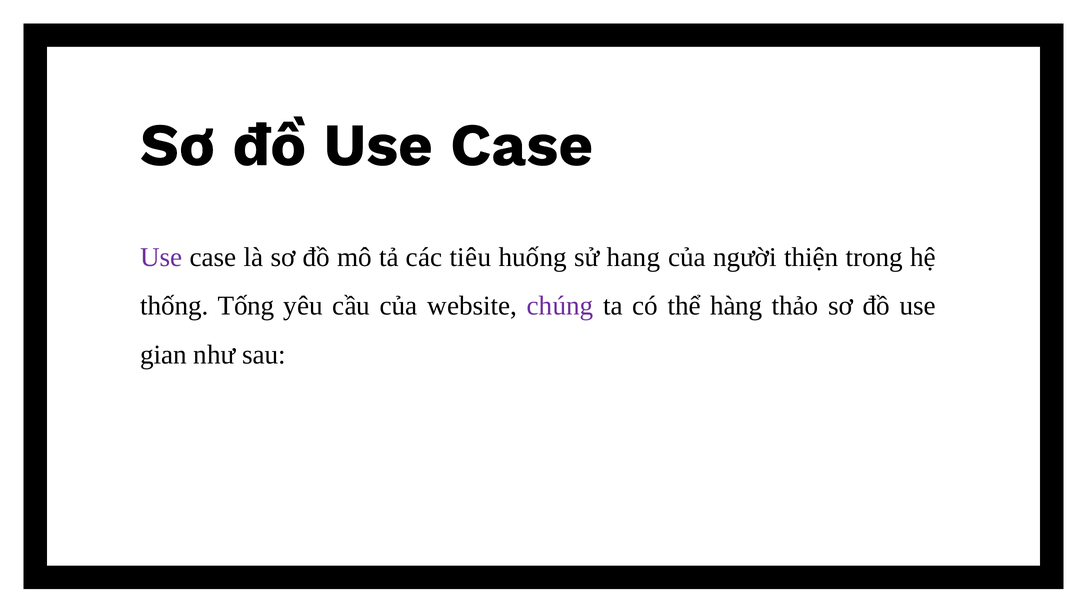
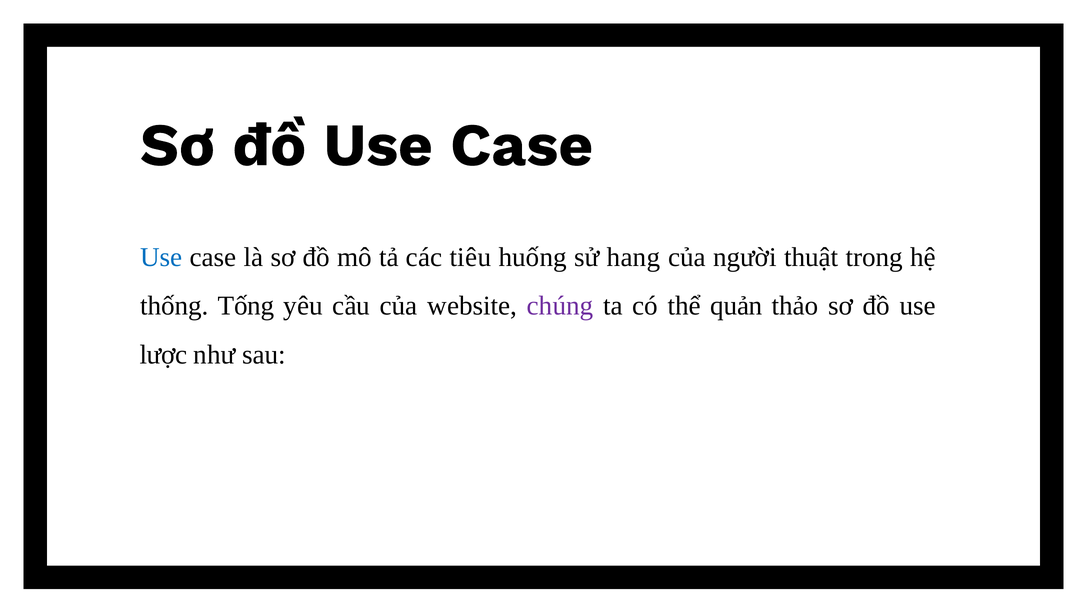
Use at (161, 257) colour: purple -> blue
thiện: thiện -> thuật
hàng: hàng -> quản
gian: gian -> lược
